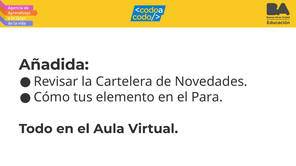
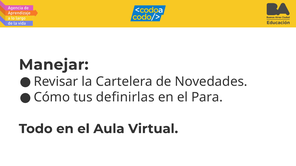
Añadida: Añadida -> Manejar
elemento: elemento -> definirlas
